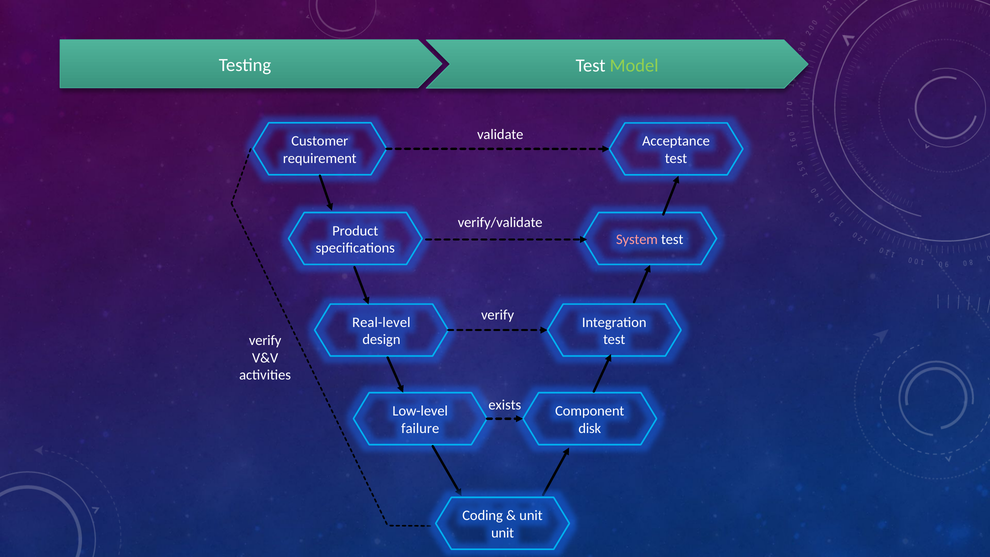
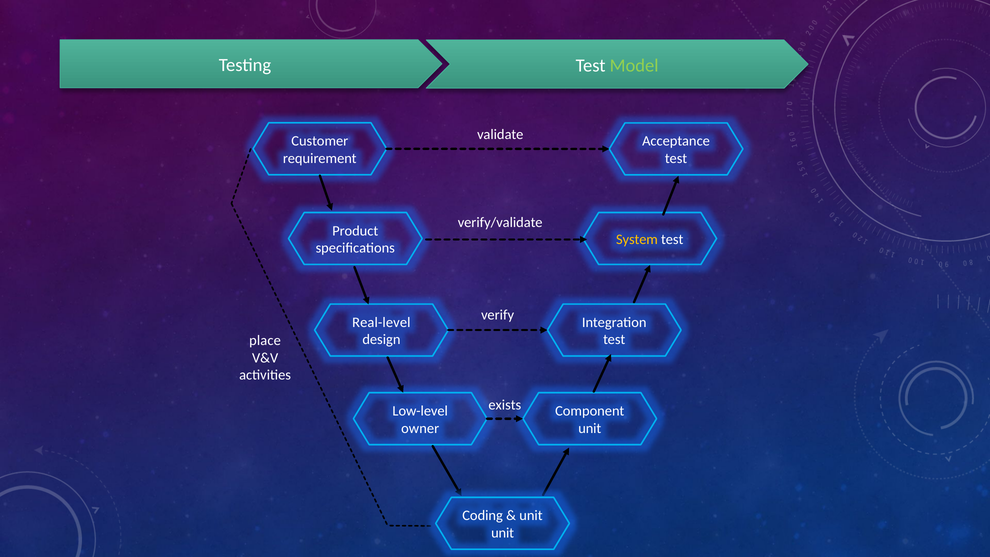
System colour: pink -> yellow
verify at (265, 340): verify -> place
failure: failure -> owner
disk at (590, 428): disk -> unit
